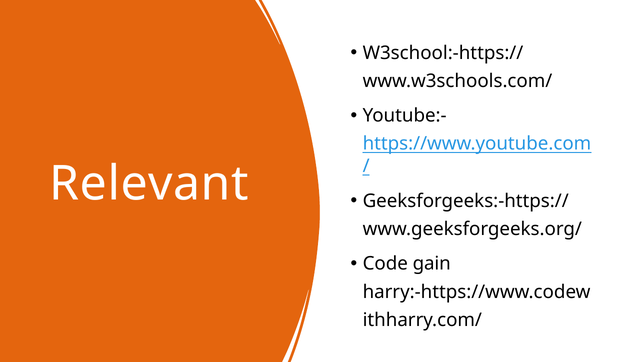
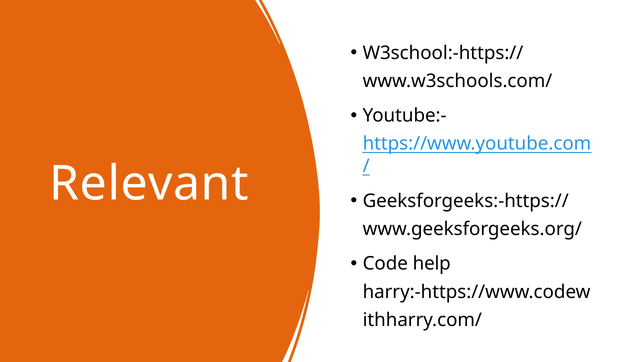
gain: gain -> help
